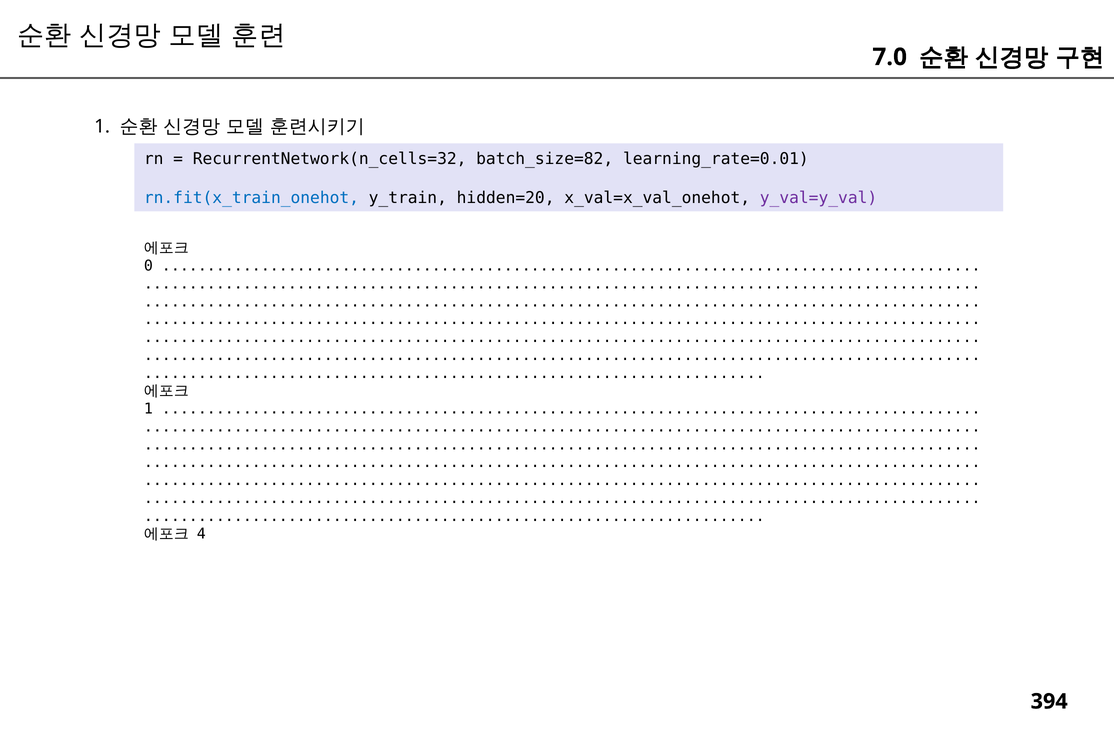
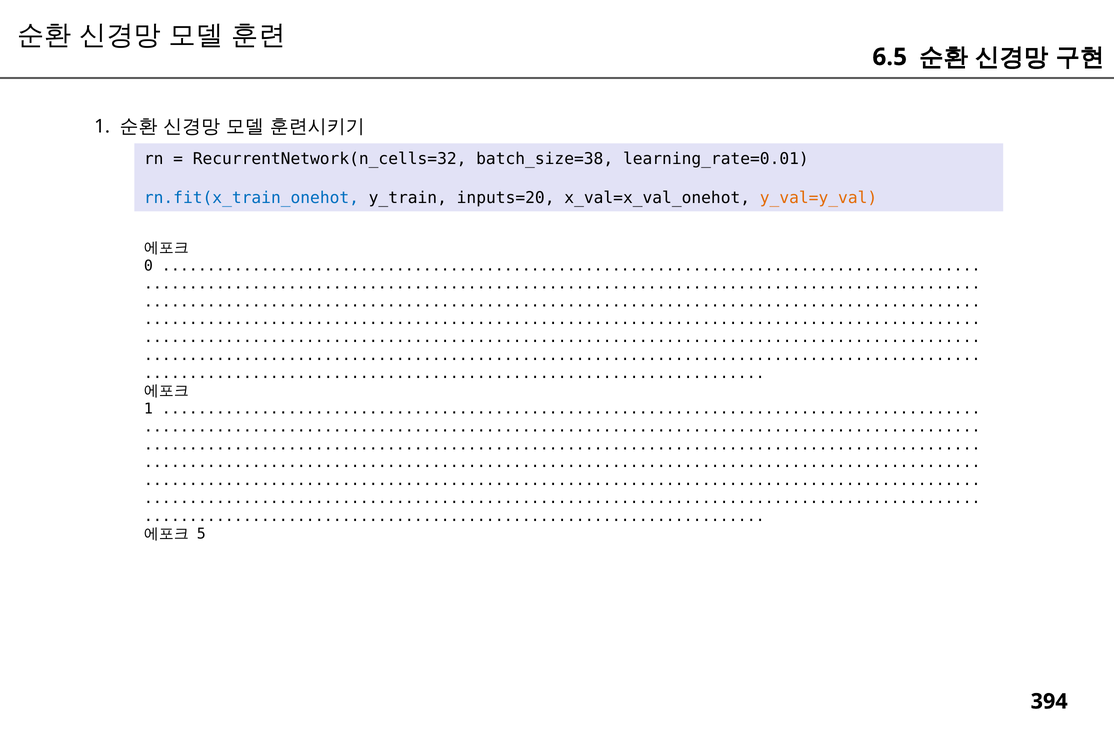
7.0: 7.0 -> 6.5
batch_size=82: batch_size=82 -> batch_size=38
hidden=20: hidden=20 -> inputs=20
y_val=y_val colour: purple -> orange
4: 4 -> 5
